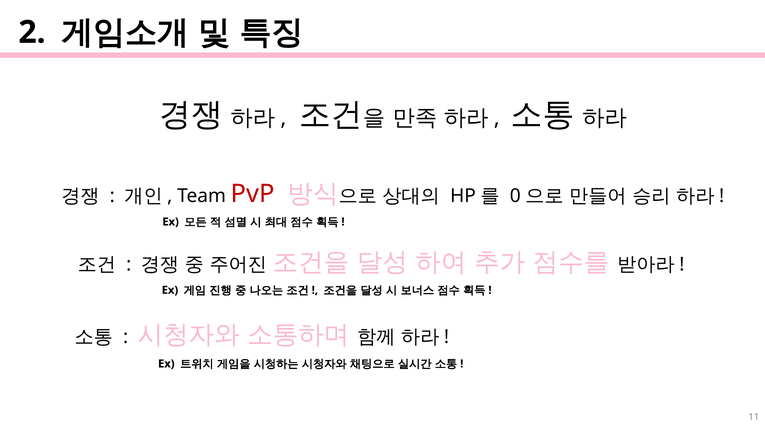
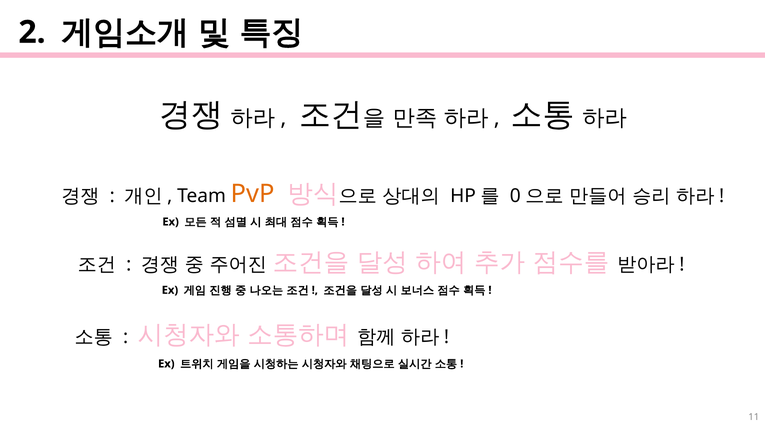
PvP colour: red -> orange
